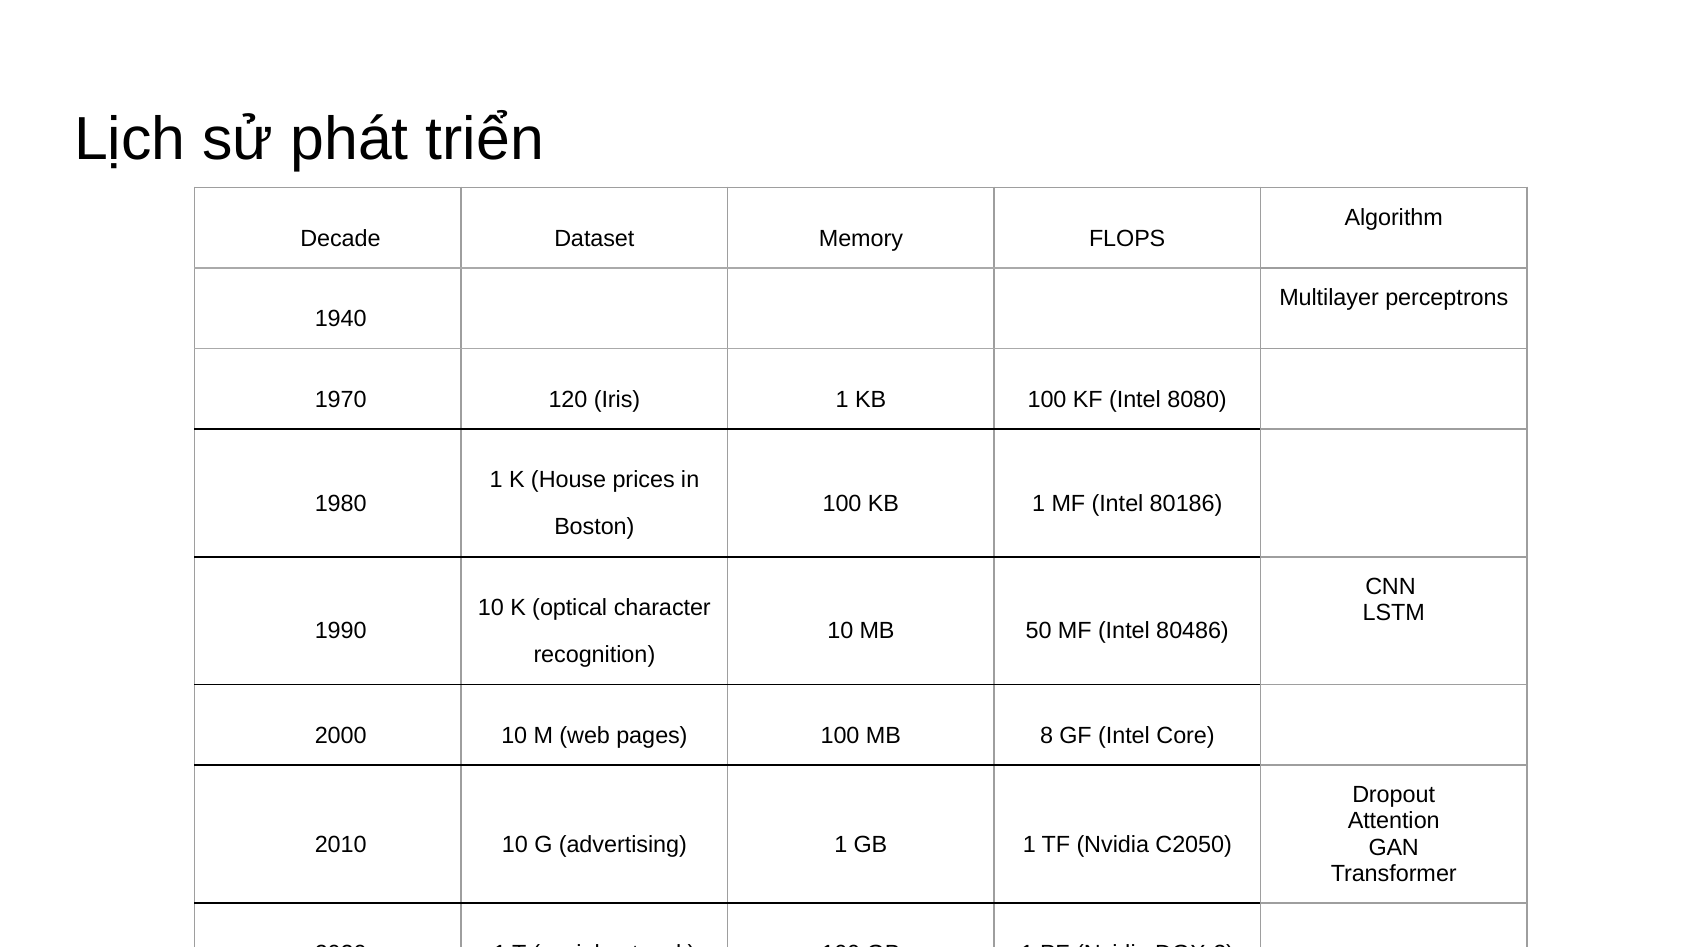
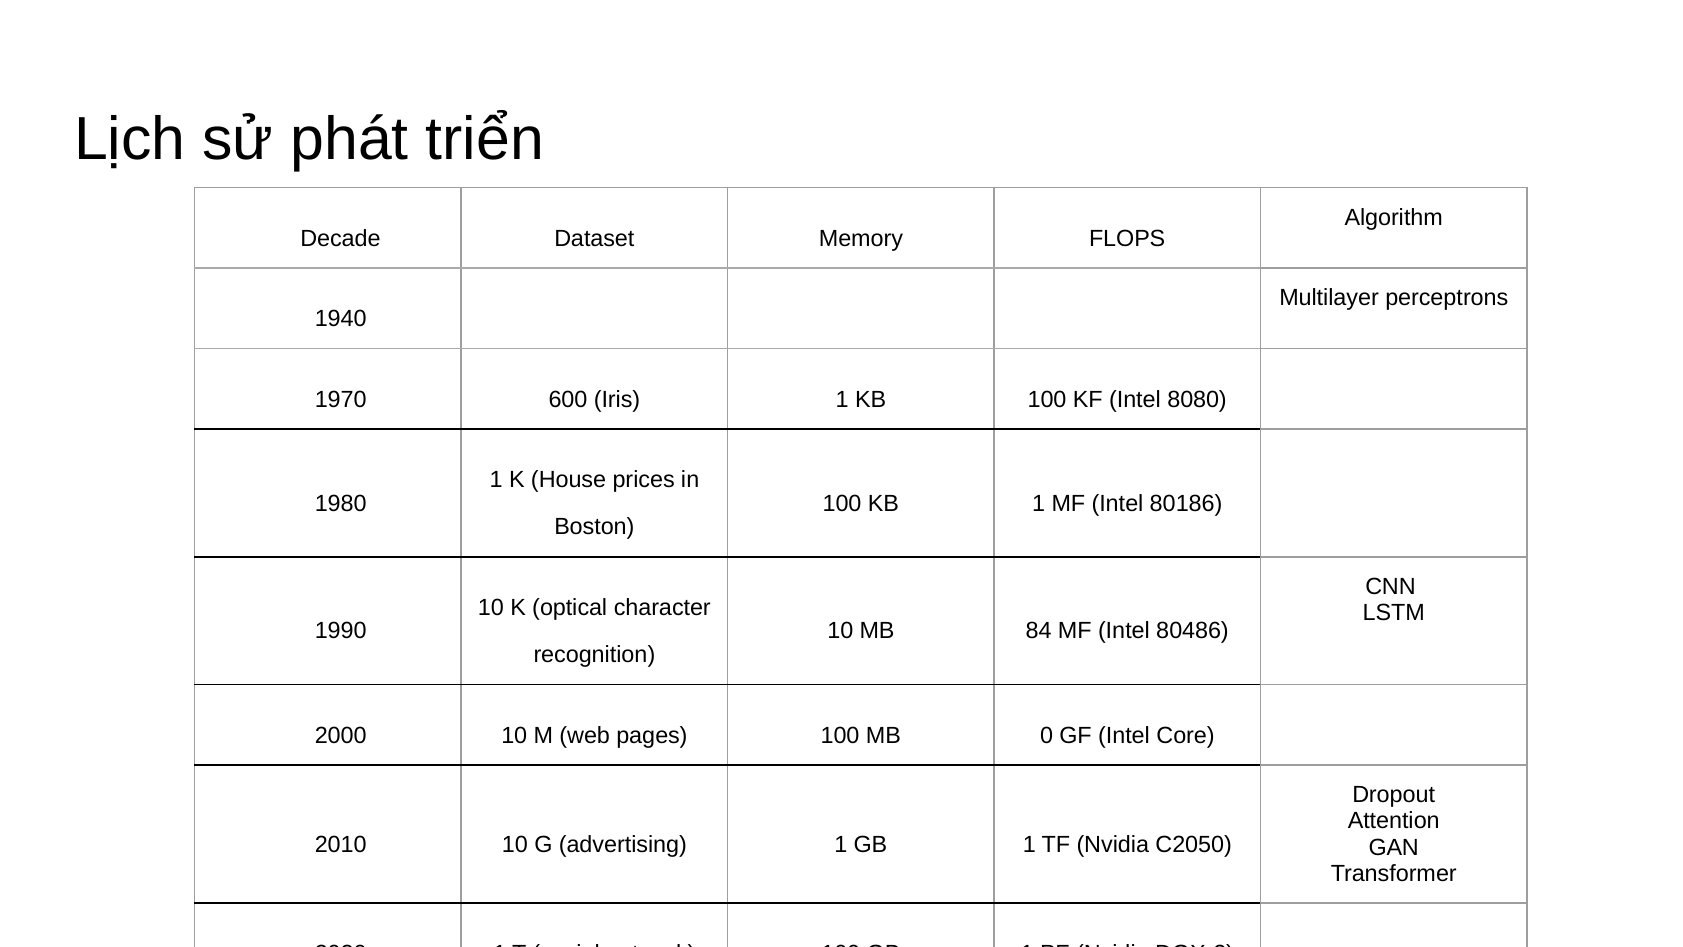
120: 120 -> 600
50: 50 -> 84
8: 8 -> 0
